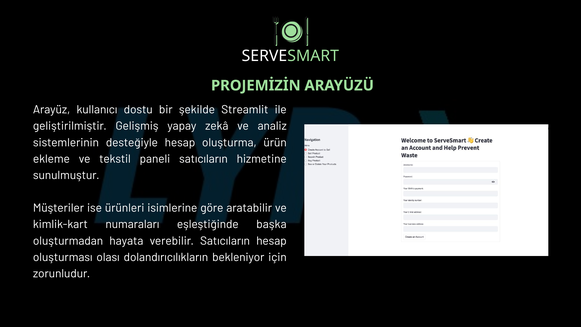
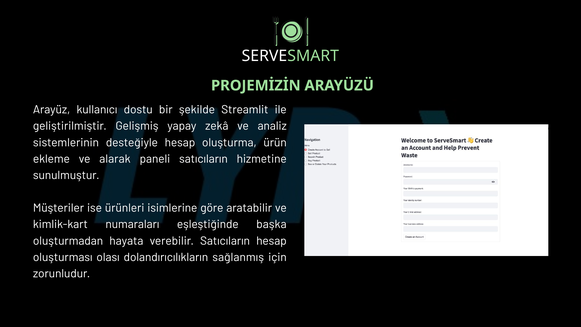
tekstil: tekstil -> alarak
bekleniyor: bekleniyor -> sağlanmış
